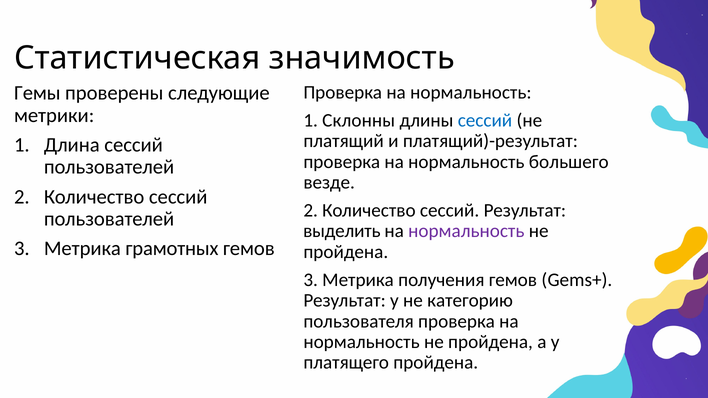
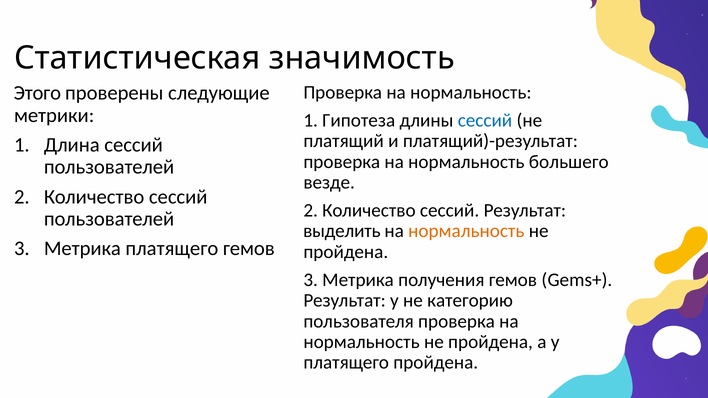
Гемы: Гемы -> Этого
Склонны: Склонны -> Гипотеза
нормальность at (466, 231) colour: purple -> orange
Метрика грамотных: грамотных -> платящего
